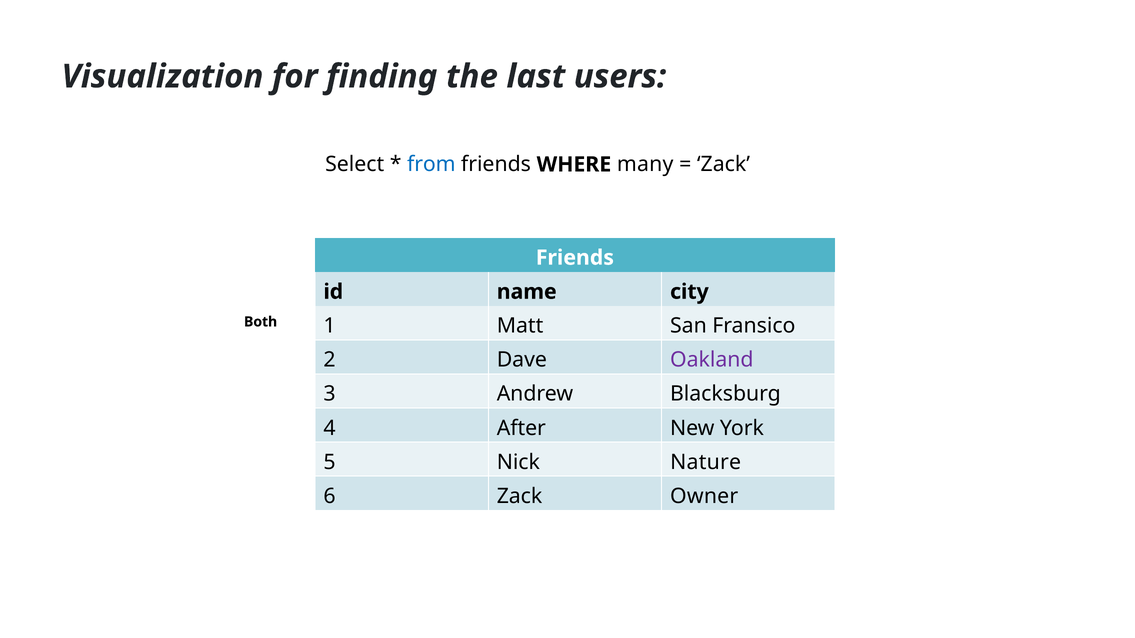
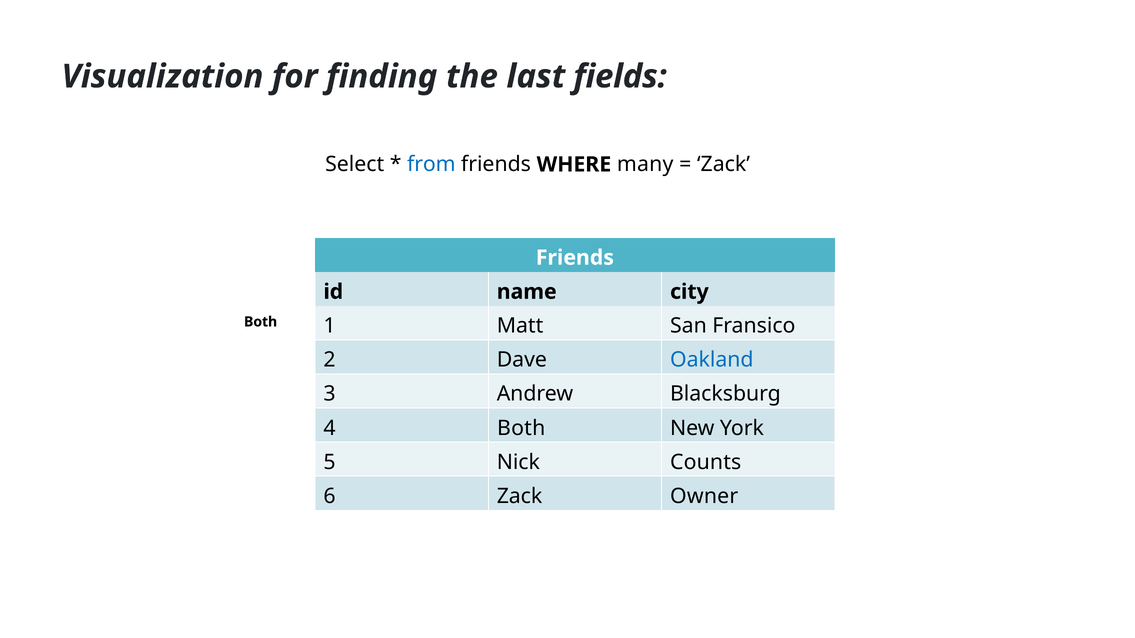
users: users -> fields
Oakland colour: purple -> blue
4 After: After -> Both
Nature: Nature -> Counts
